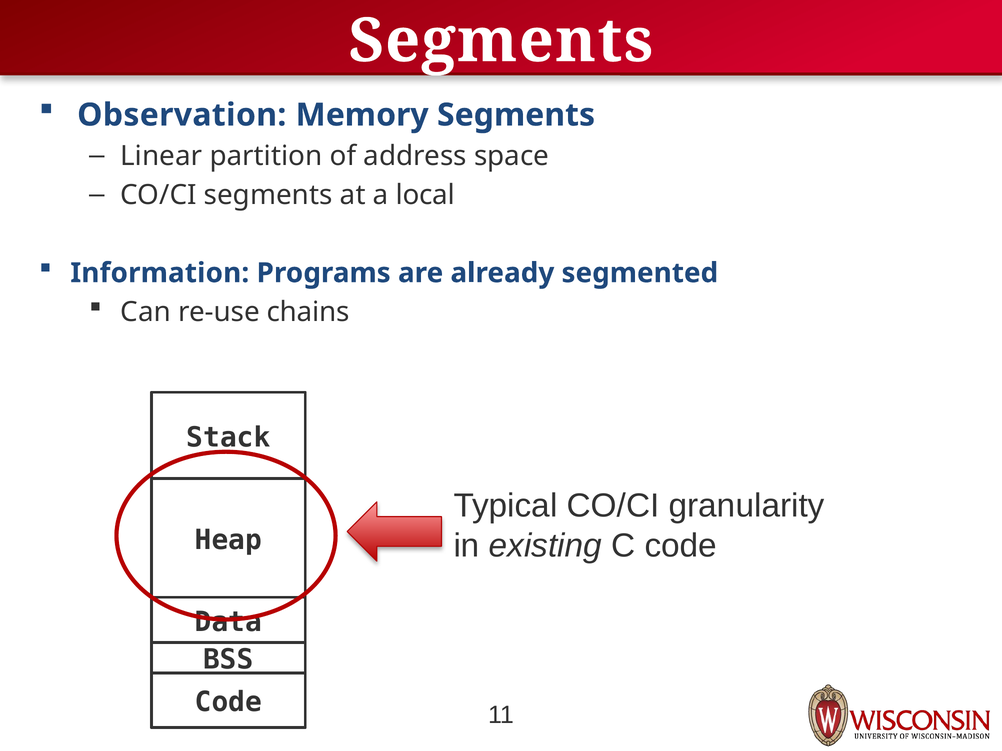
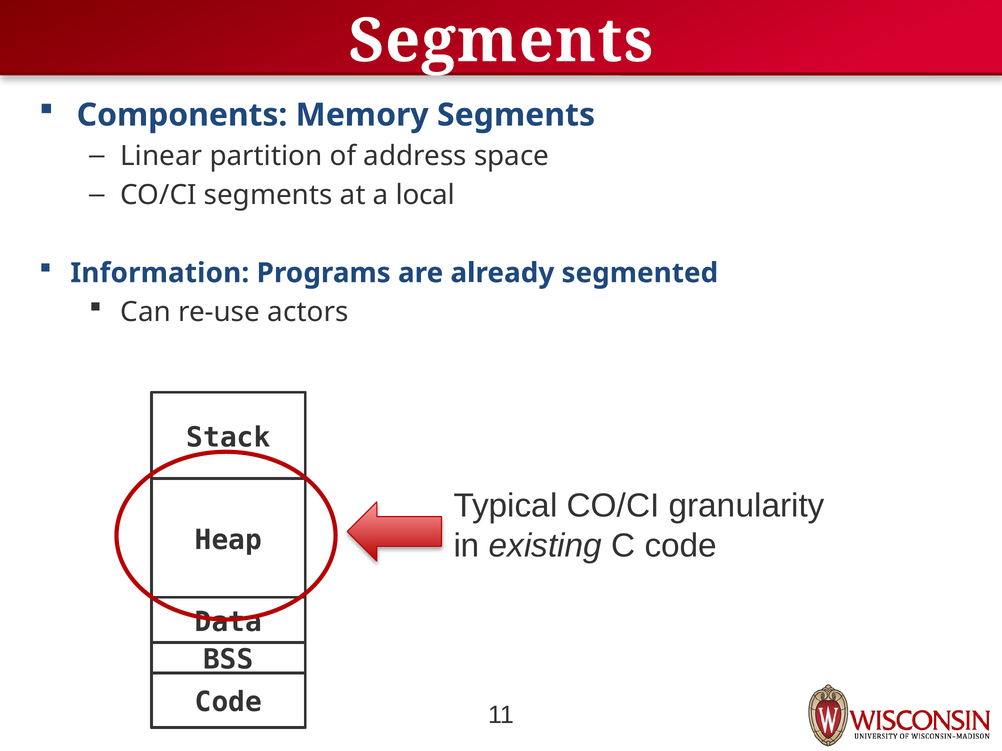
Observation: Observation -> Components
chains: chains -> actors
